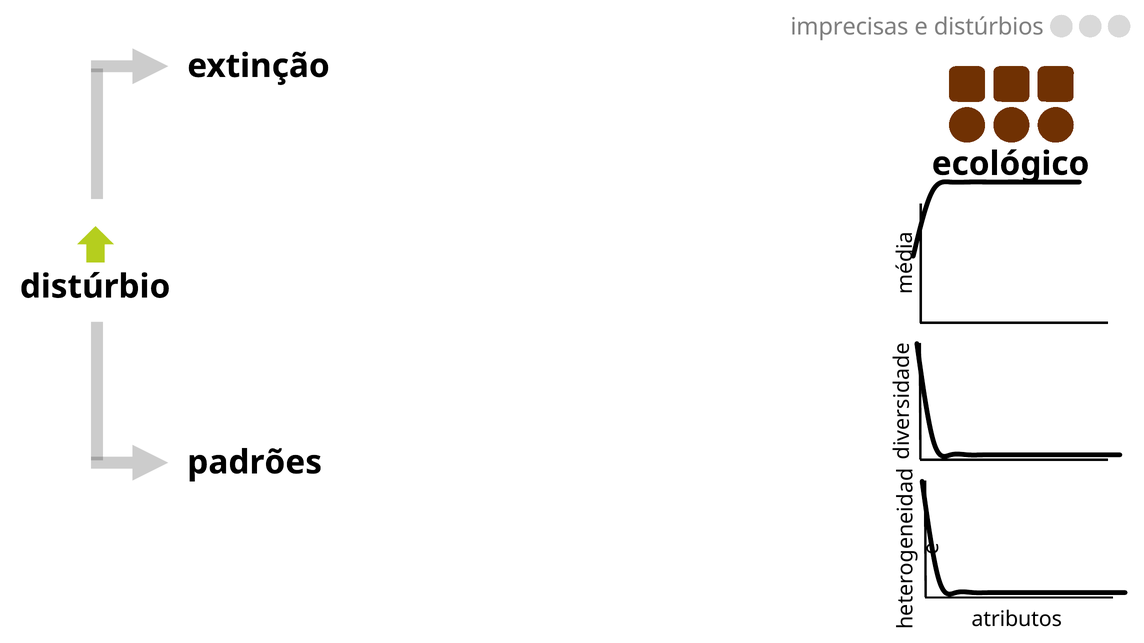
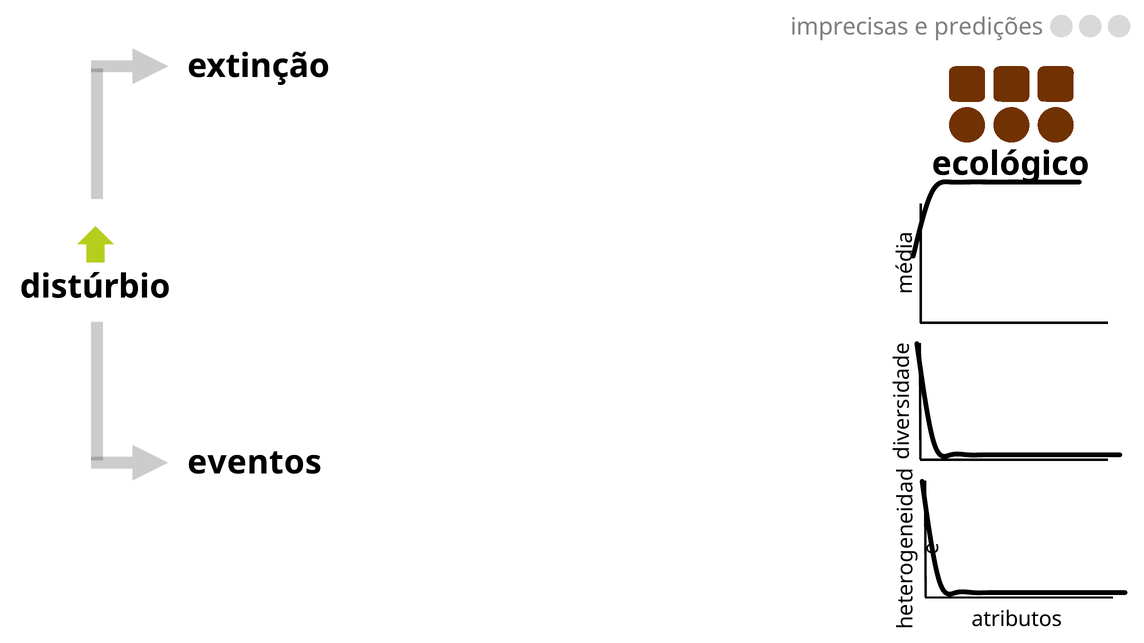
distúrbios: distúrbios -> predições
padrões: padrões -> eventos
